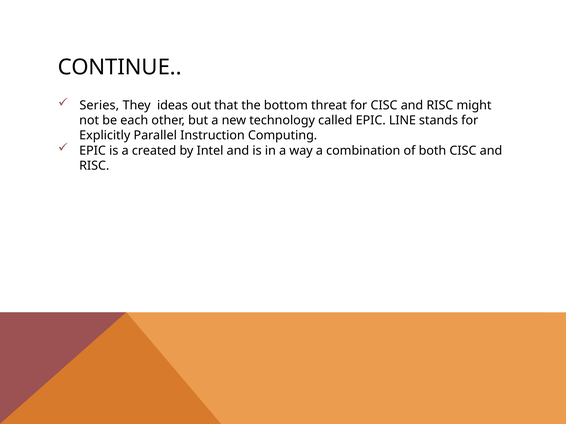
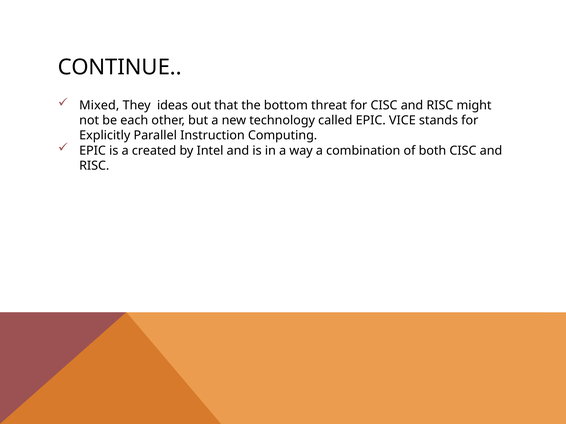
Series: Series -> Mixed
LINE: LINE -> VICE
